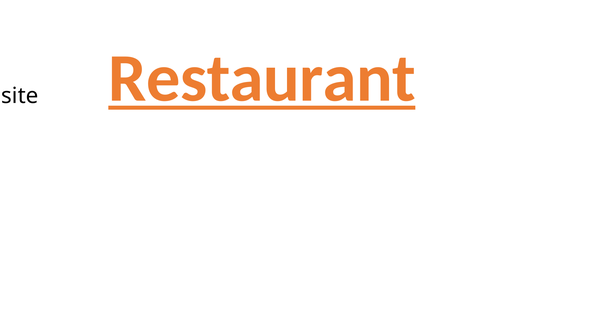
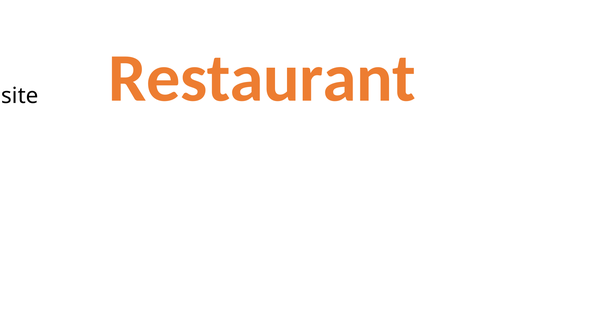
Restaurant underline: present -> none
